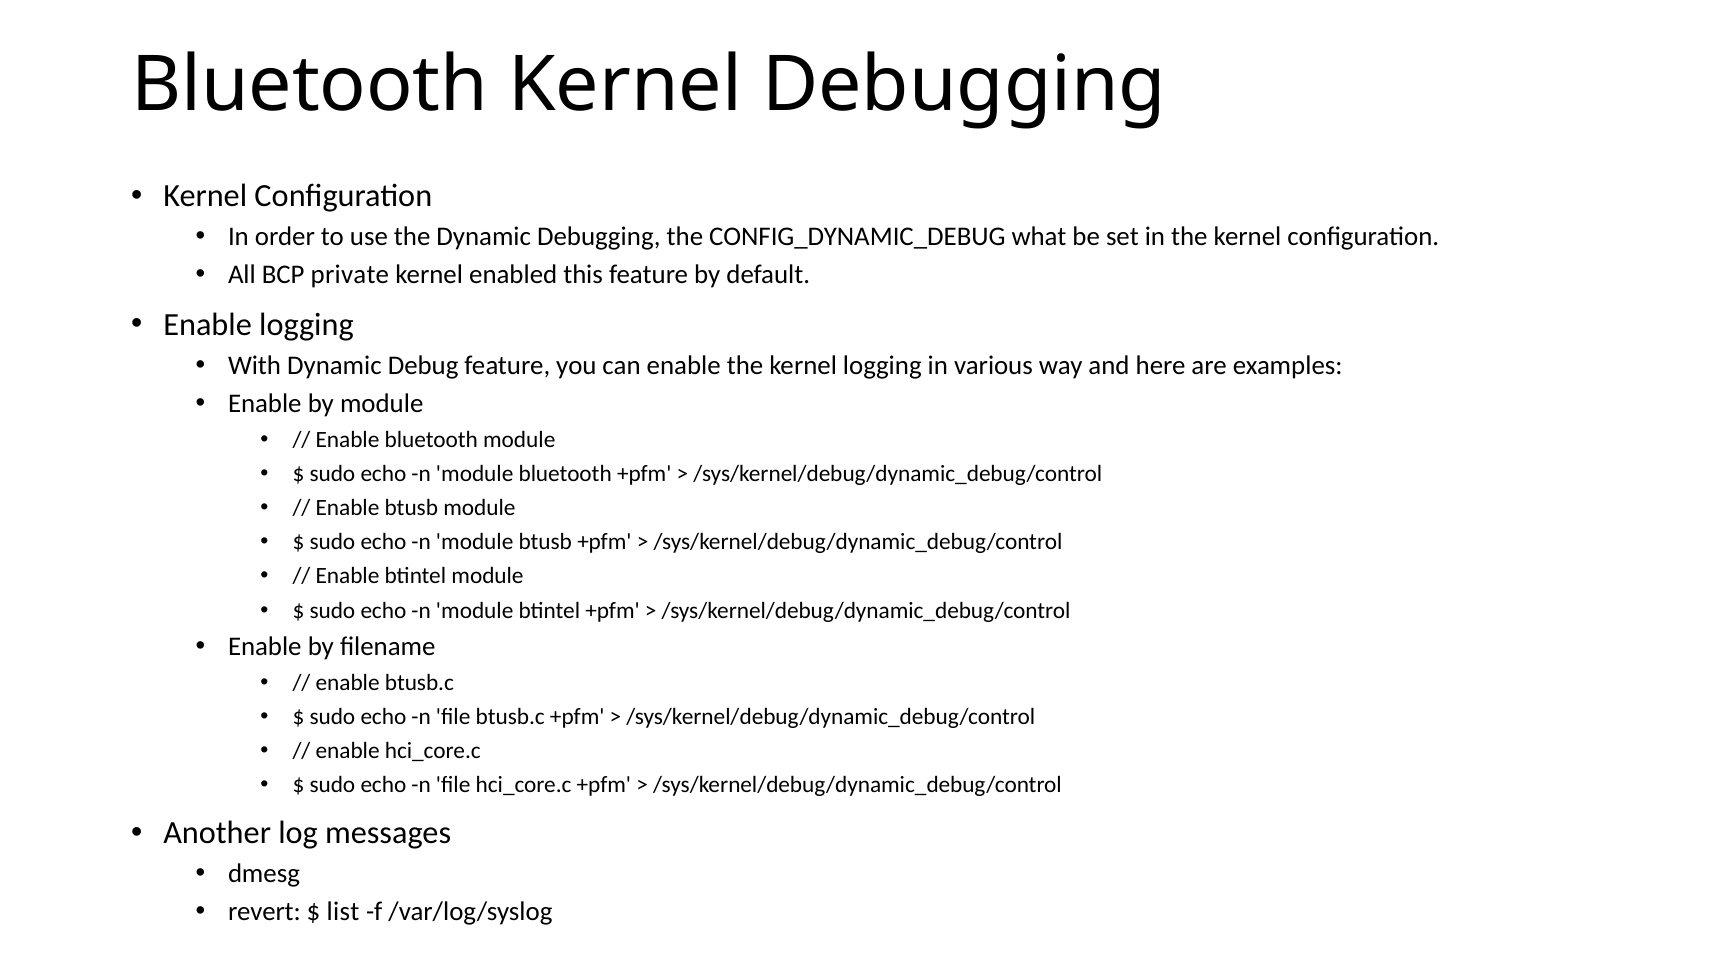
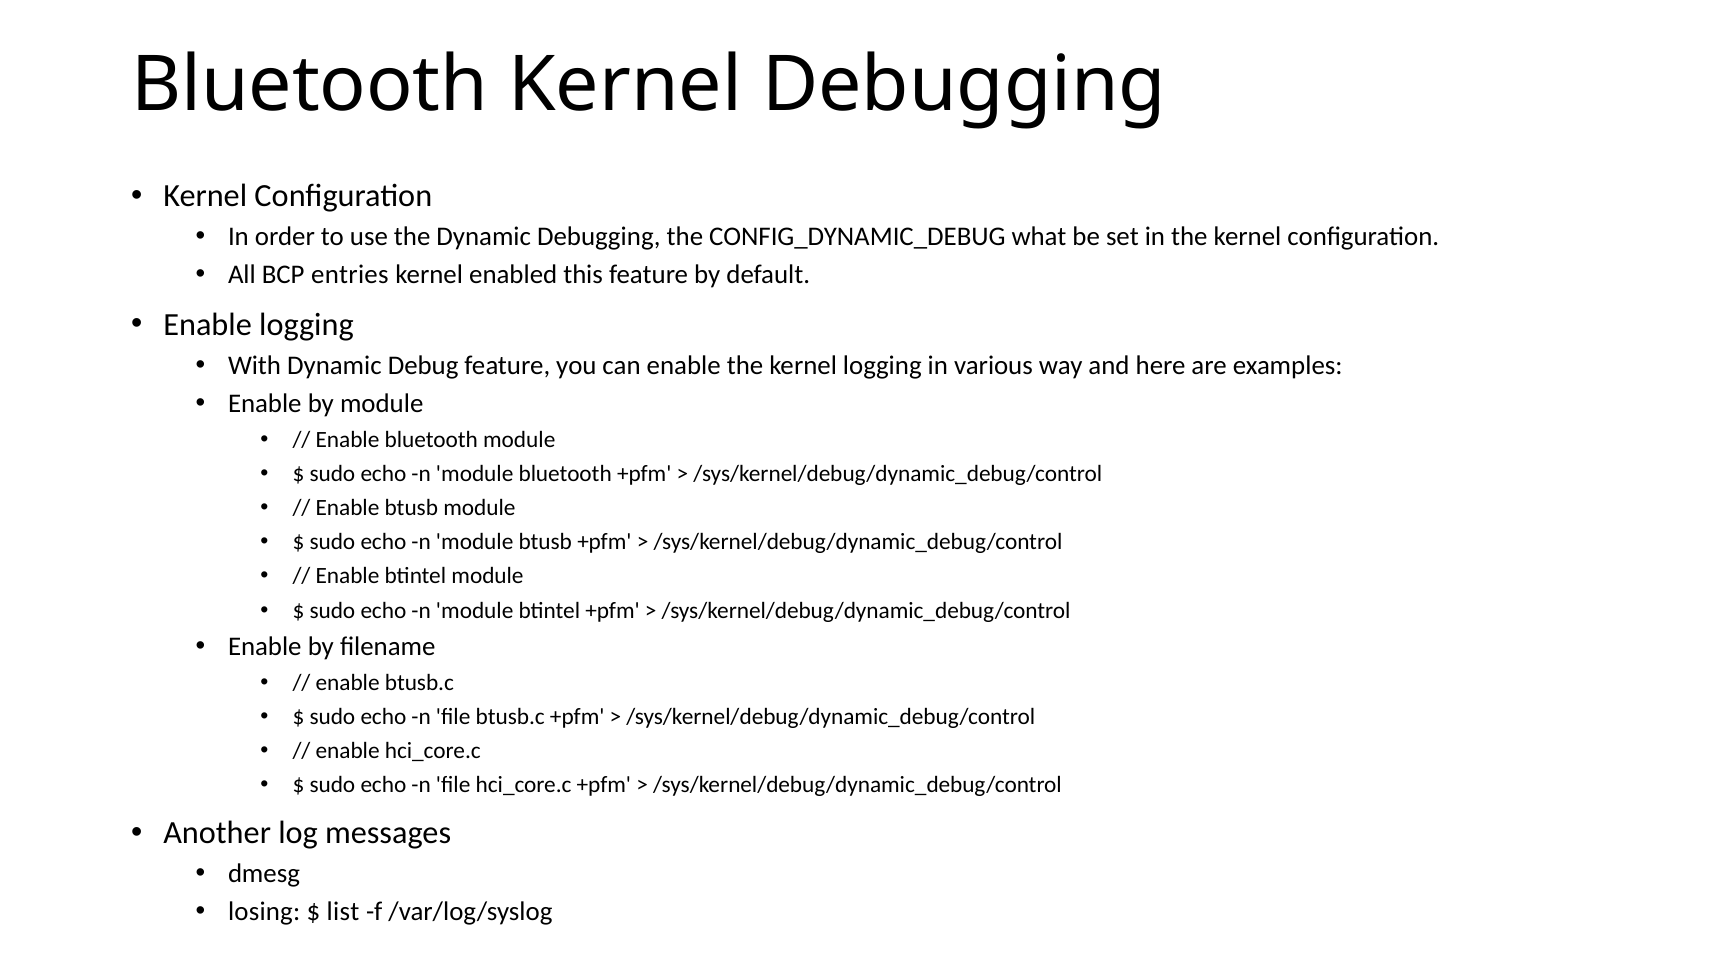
private: private -> entries
revert: revert -> losing
